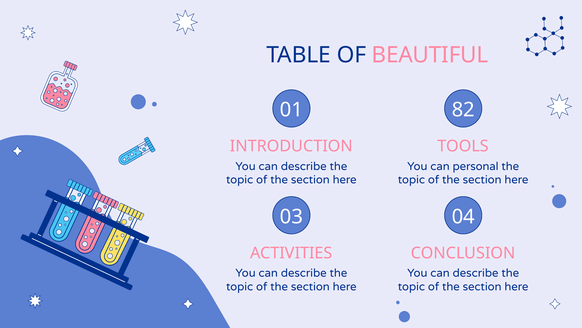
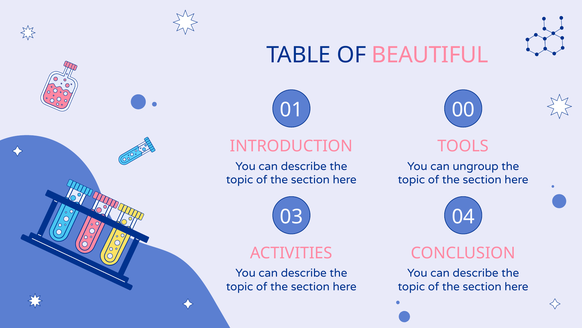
82: 82 -> 00
personal: personal -> ungroup
